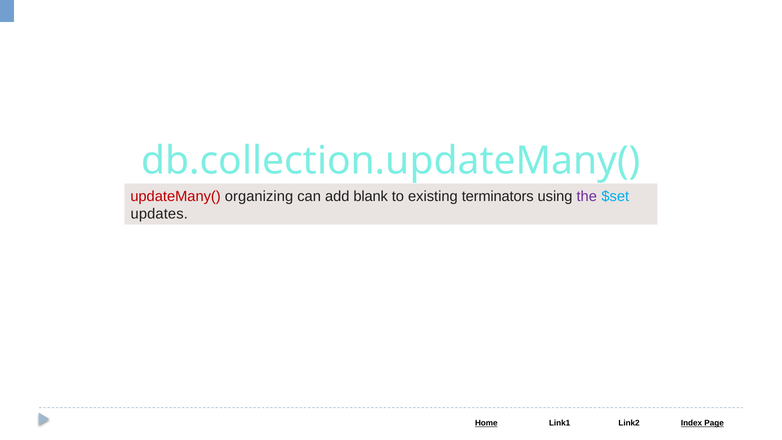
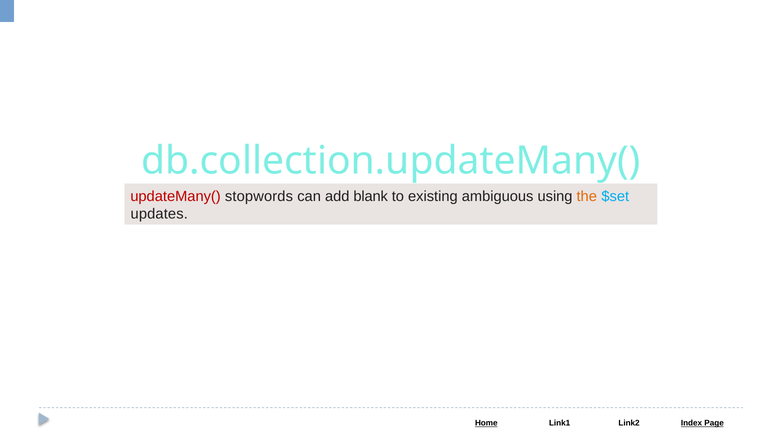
organizing: organizing -> stopwords
terminators: terminators -> ambiguous
the colour: purple -> orange
